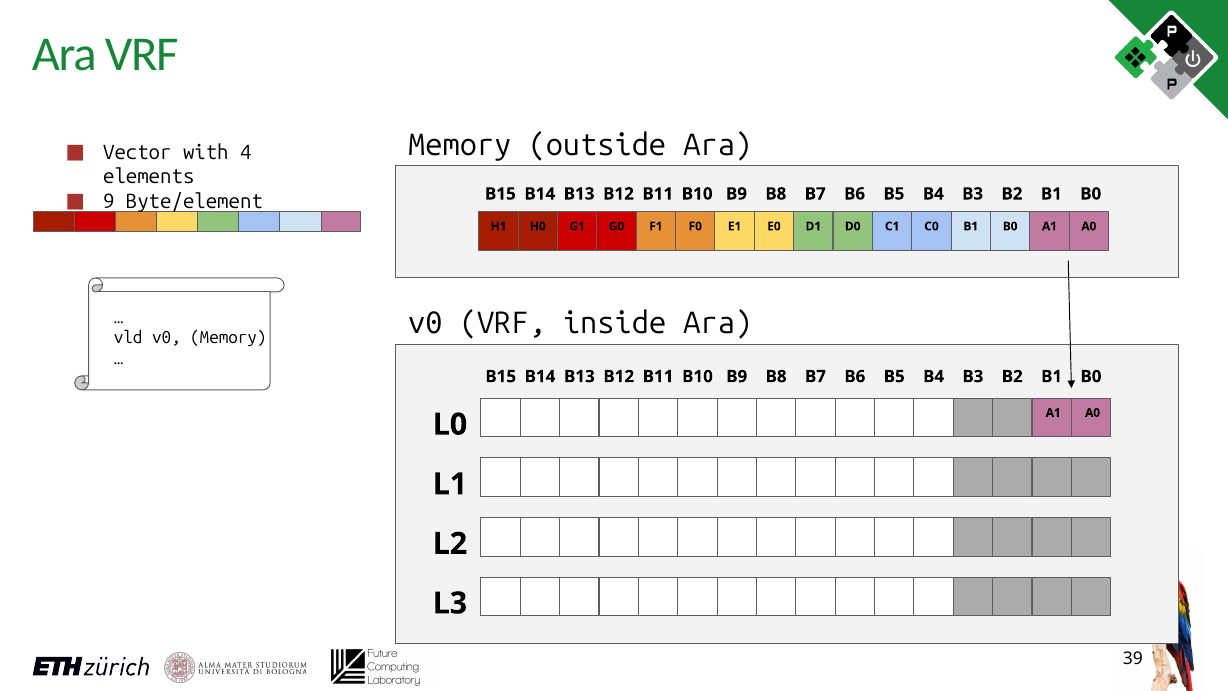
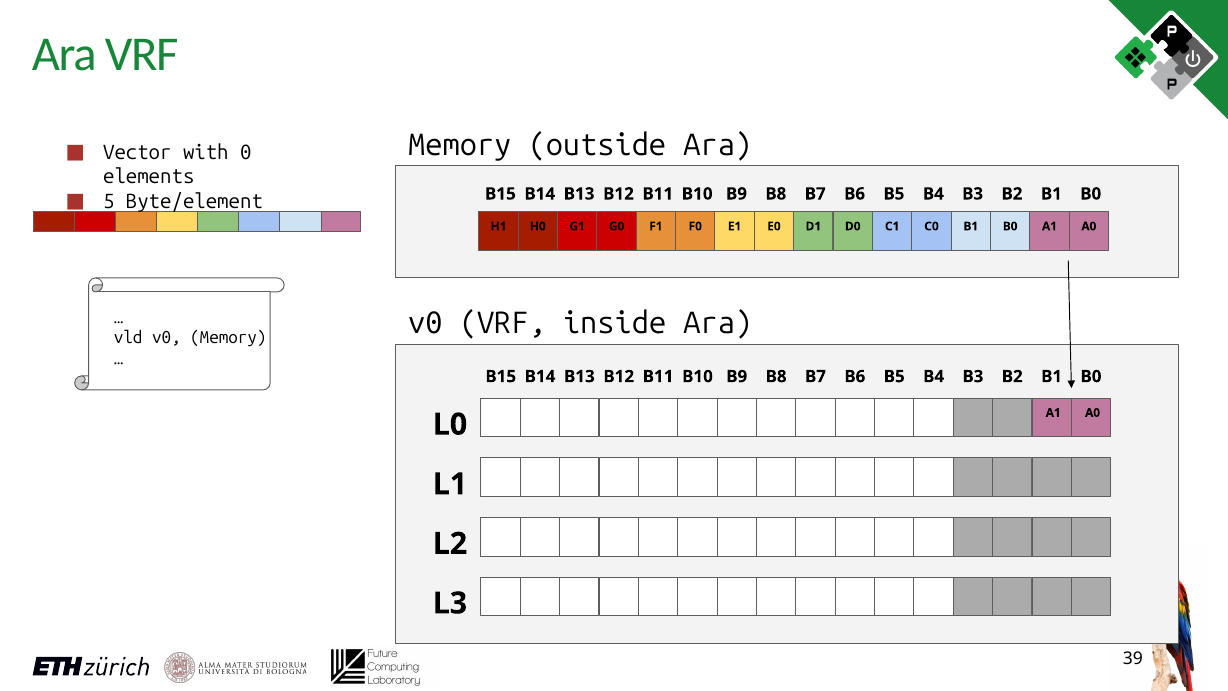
4: 4 -> 0
9: 9 -> 5
